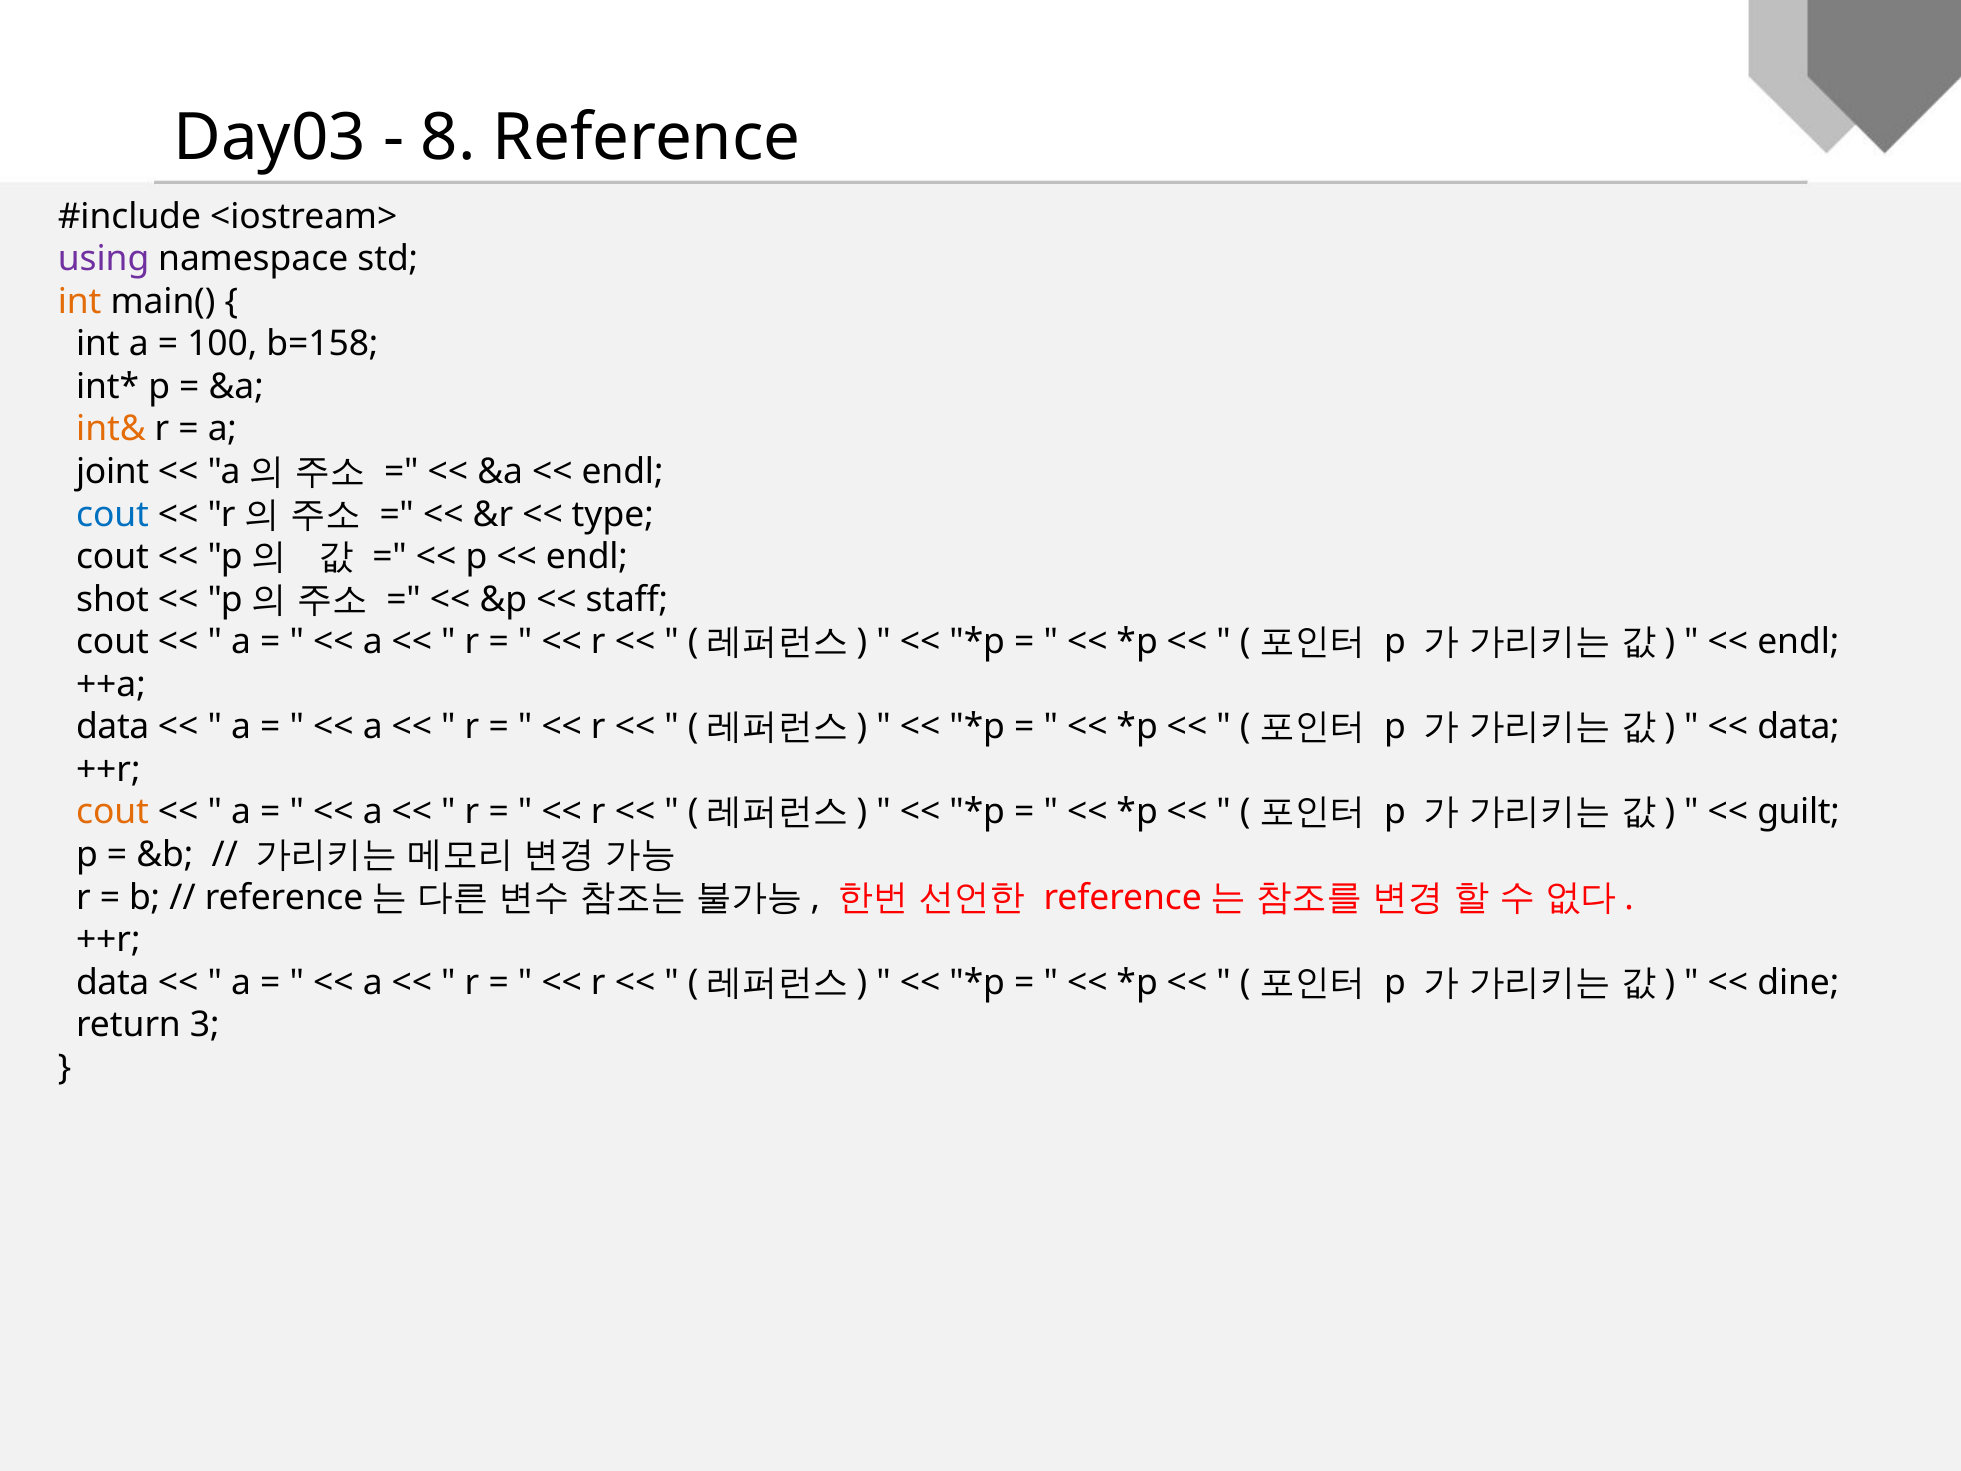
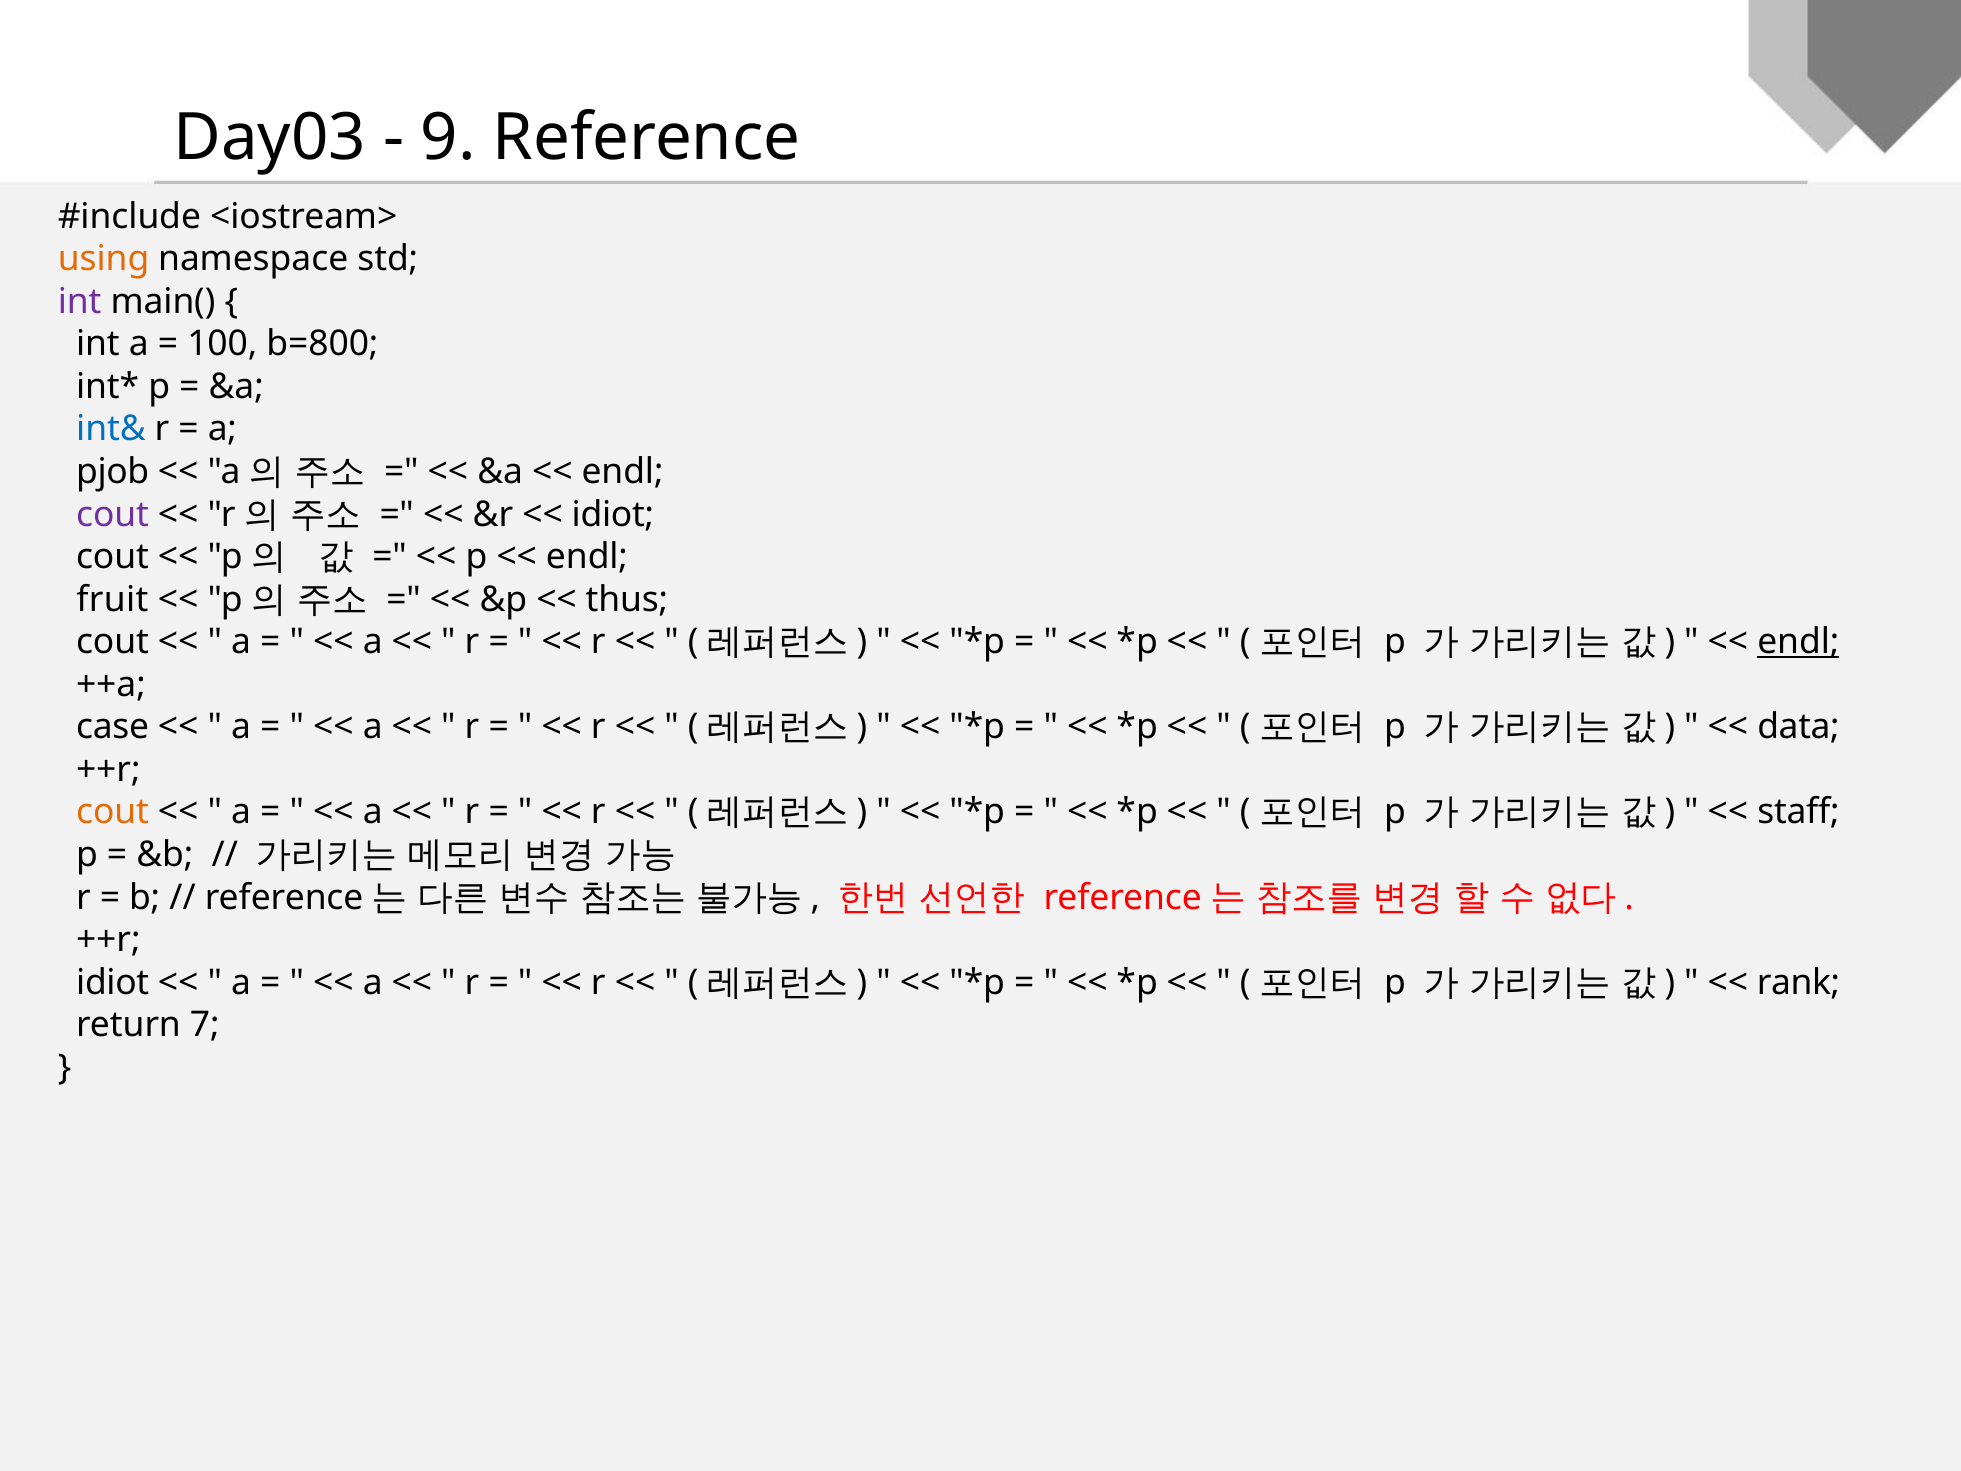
8: 8 -> 9
using colour: purple -> orange
int at (80, 302) colour: orange -> purple
b=158: b=158 -> b=800
int& colour: orange -> blue
joint: joint -> pjob
cout at (113, 514) colour: blue -> purple
type at (613, 514): type -> idiot
shot: shot -> fruit
staff: staff -> thus
endl at (1798, 642) underline: none -> present
data at (113, 727): data -> case
guilt: guilt -> staff
data at (113, 982): data -> idiot
dine: dine -> rank
3: 3 -> 7
